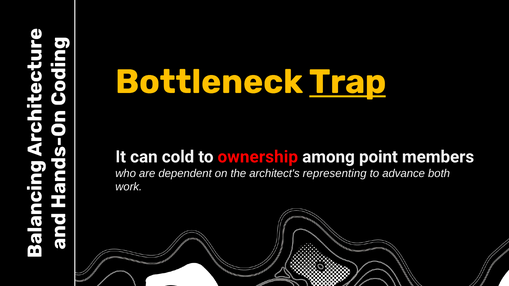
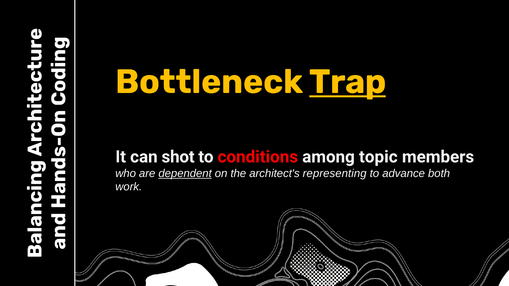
cold: cold -> shot
ownership: ownership -> conditions
point: point -> topic
dependent underline: none -> present
